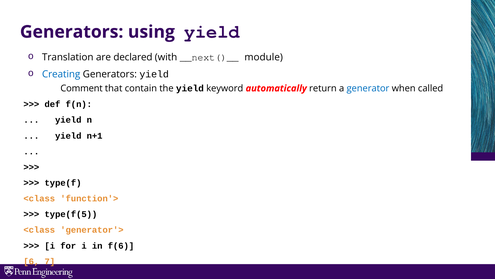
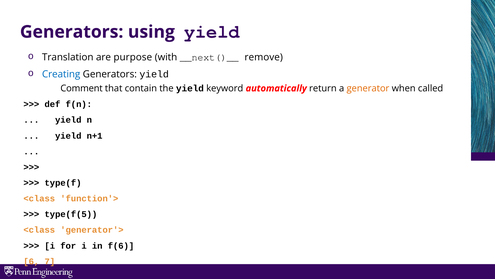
declared: declared -> purpose
module: module -> remove
generator colour: blue -> orange
